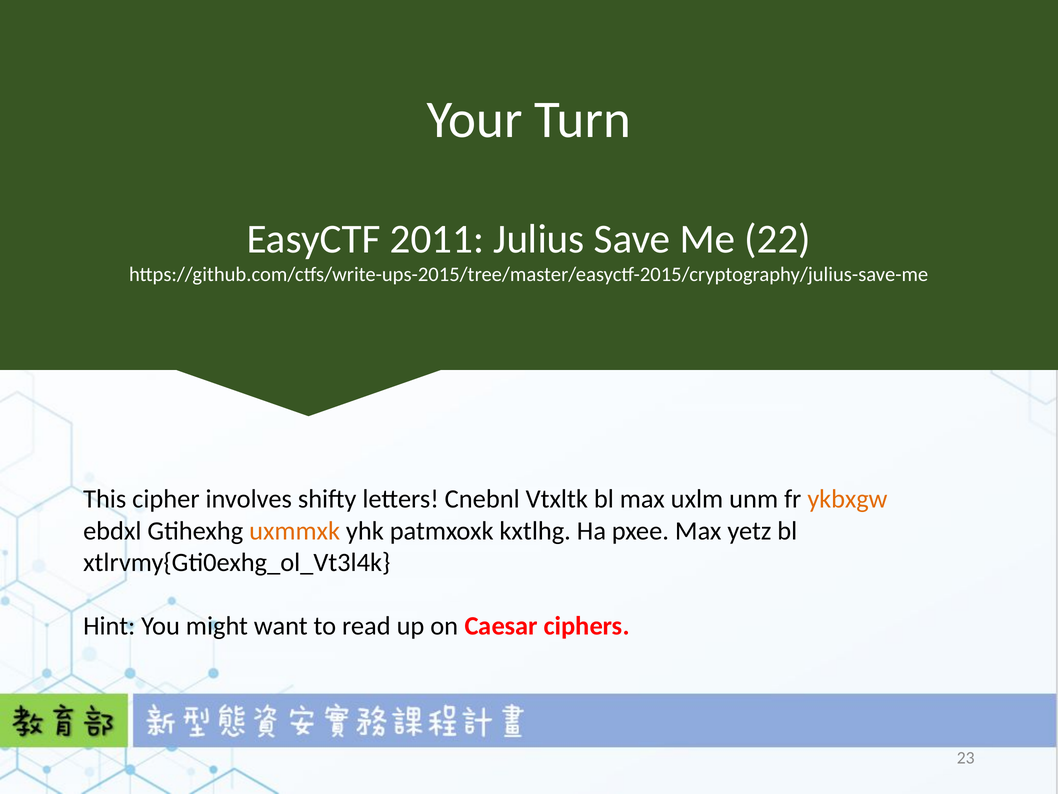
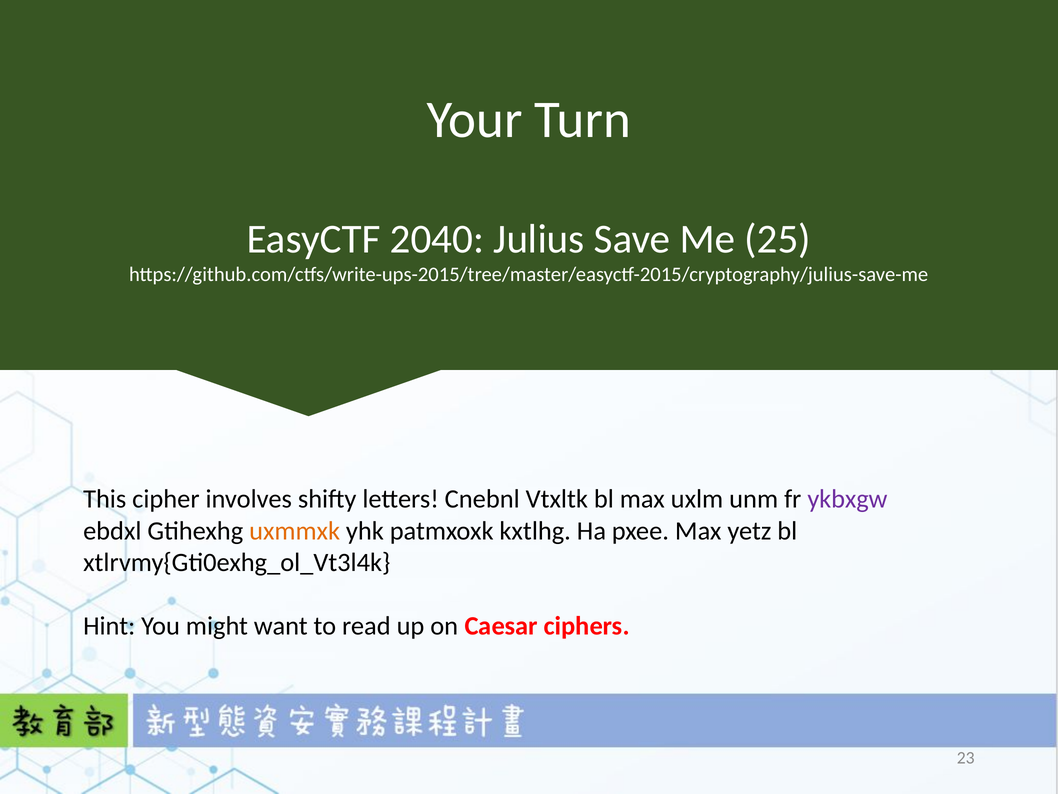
2011: 2011 -> 2040
22: 22 -> 25
ykbxgw colour: orange -> purple
